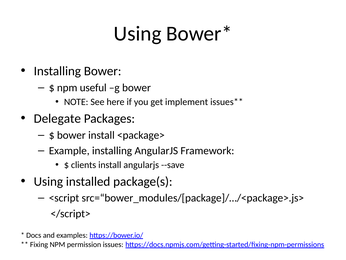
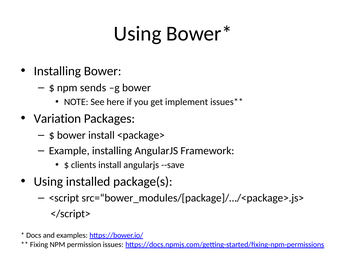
useful: useful -> sends
Delegate: Delegate -> Variation
